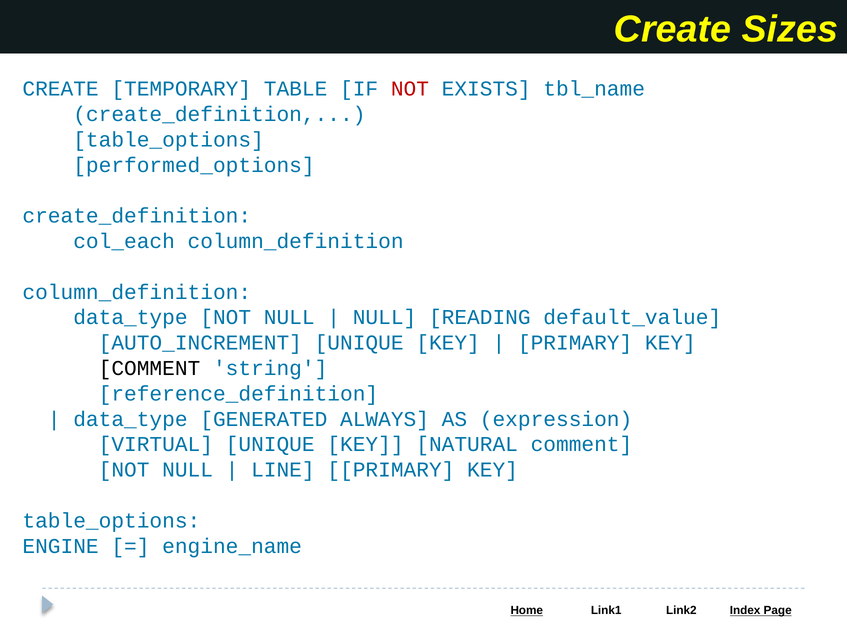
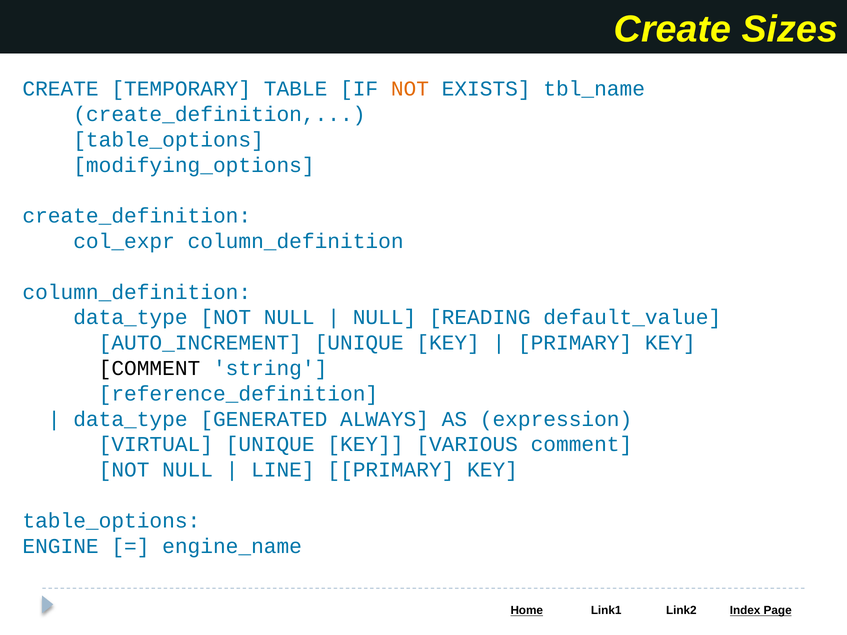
NOT at (410, 89) colour: red -> orange
performed_options: performed_options -> modifying_options
col_each: col_each -> col_expr
NATURAL: NATURAL -> VARIOUS
